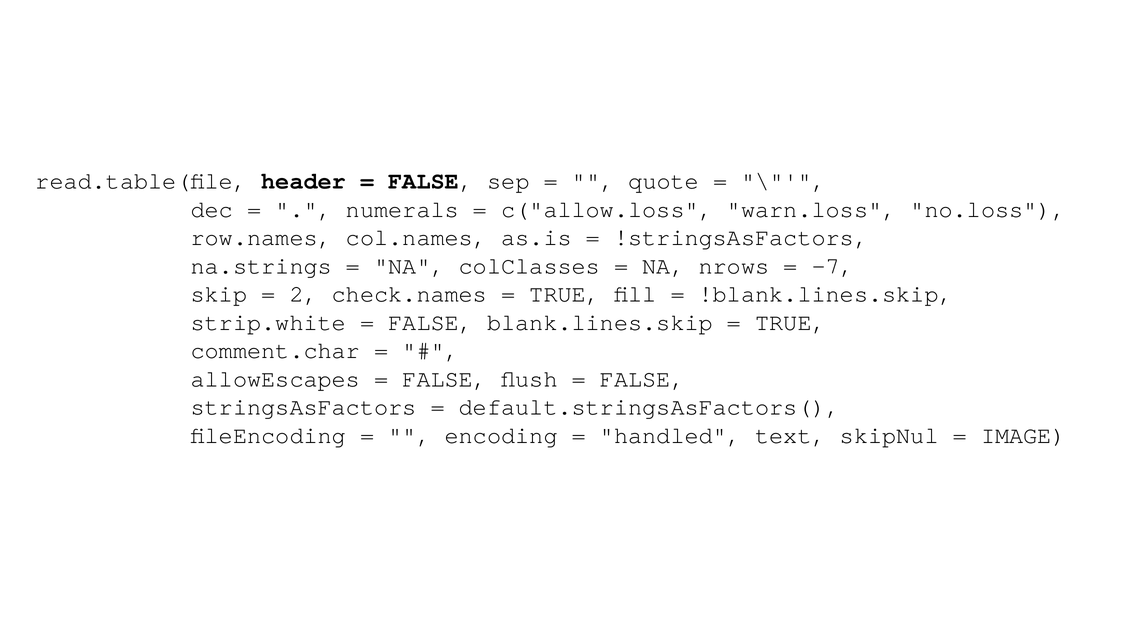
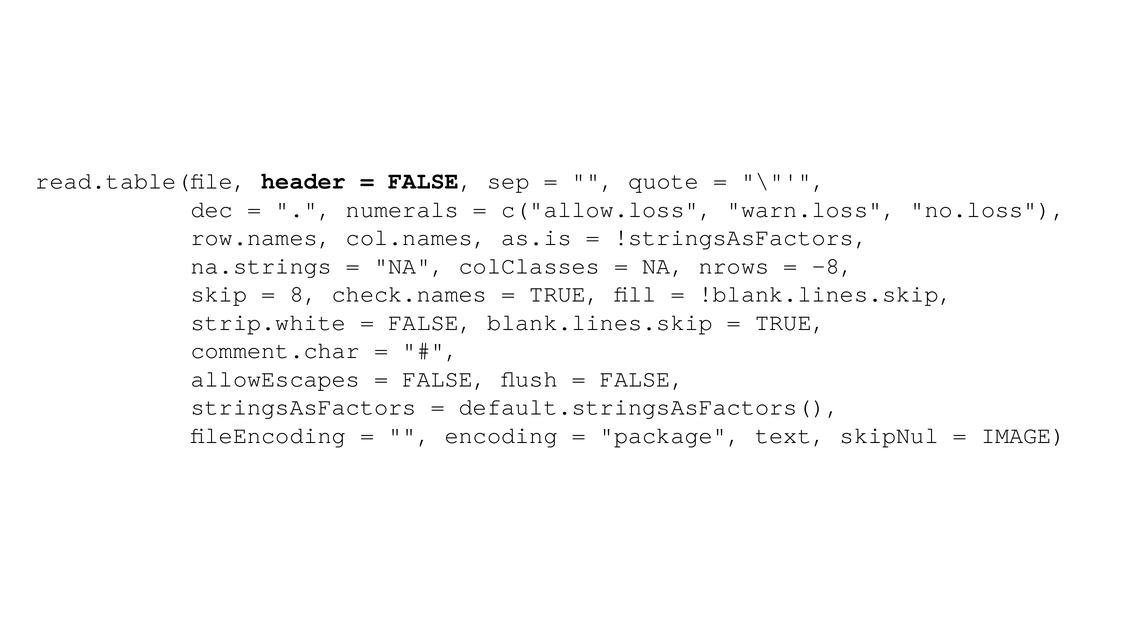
-7: -7 -> -8
2: 2 -> 8
handled: handled -> package
